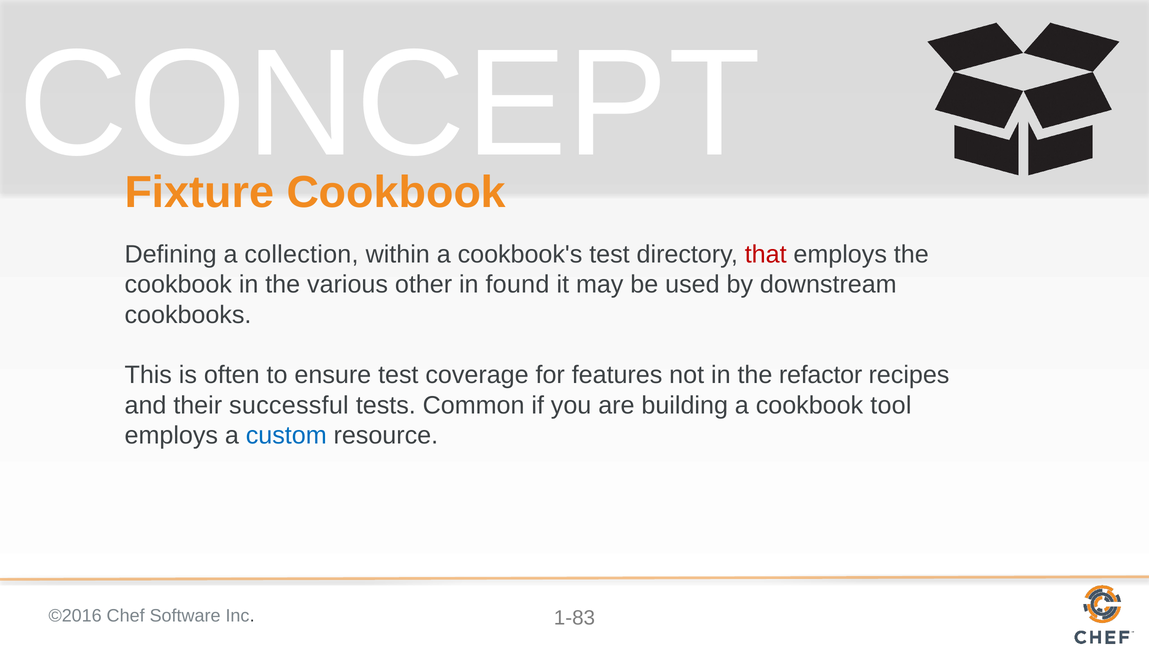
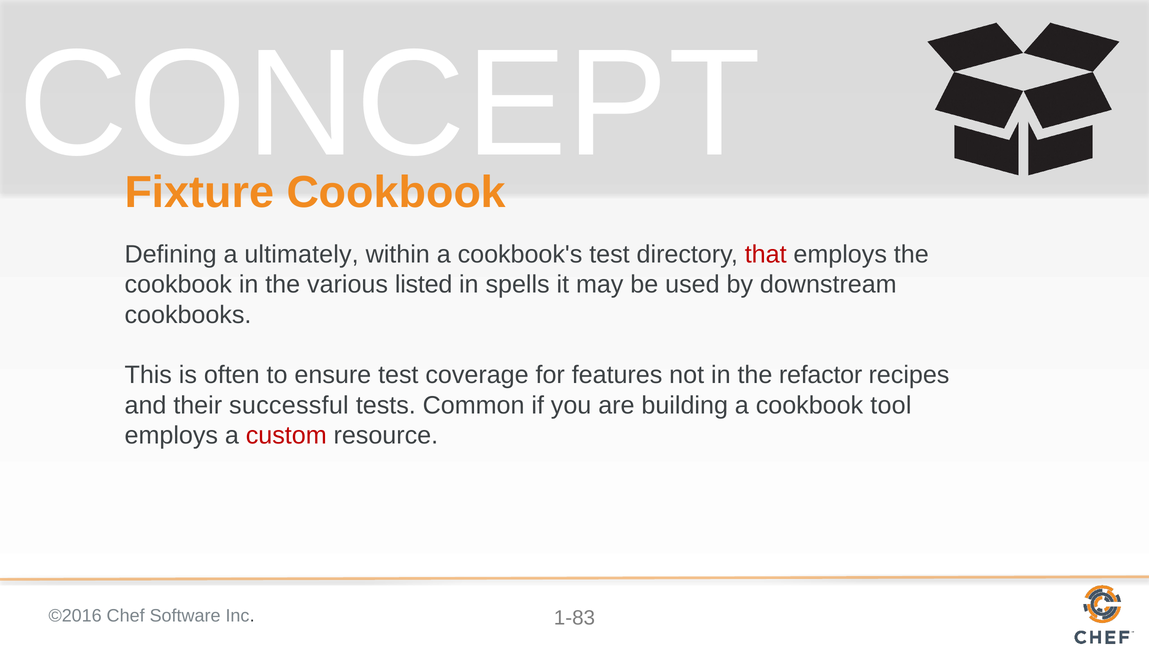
collection: collection -> ultimately
other: other -> listed
found: found -> spells
custom colour: blue -> red
